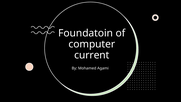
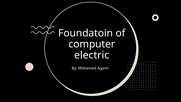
current: current -> electric
